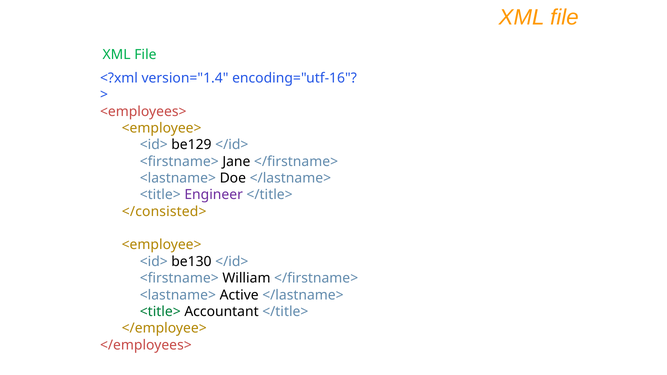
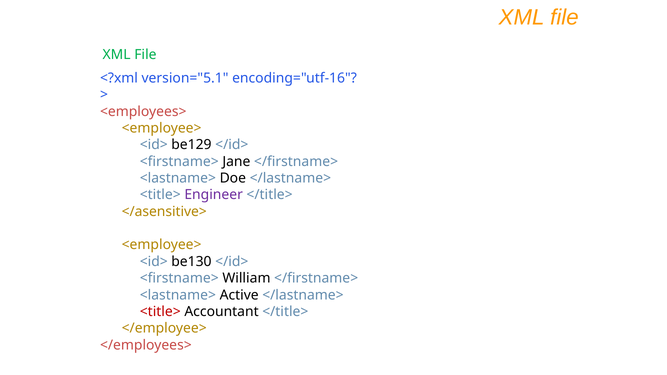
version="1.4: version="1.4 -> version="5.1
</consisted>: </consisted> -> </asensitive>
<title> at (160, 312) colour: green -> red
